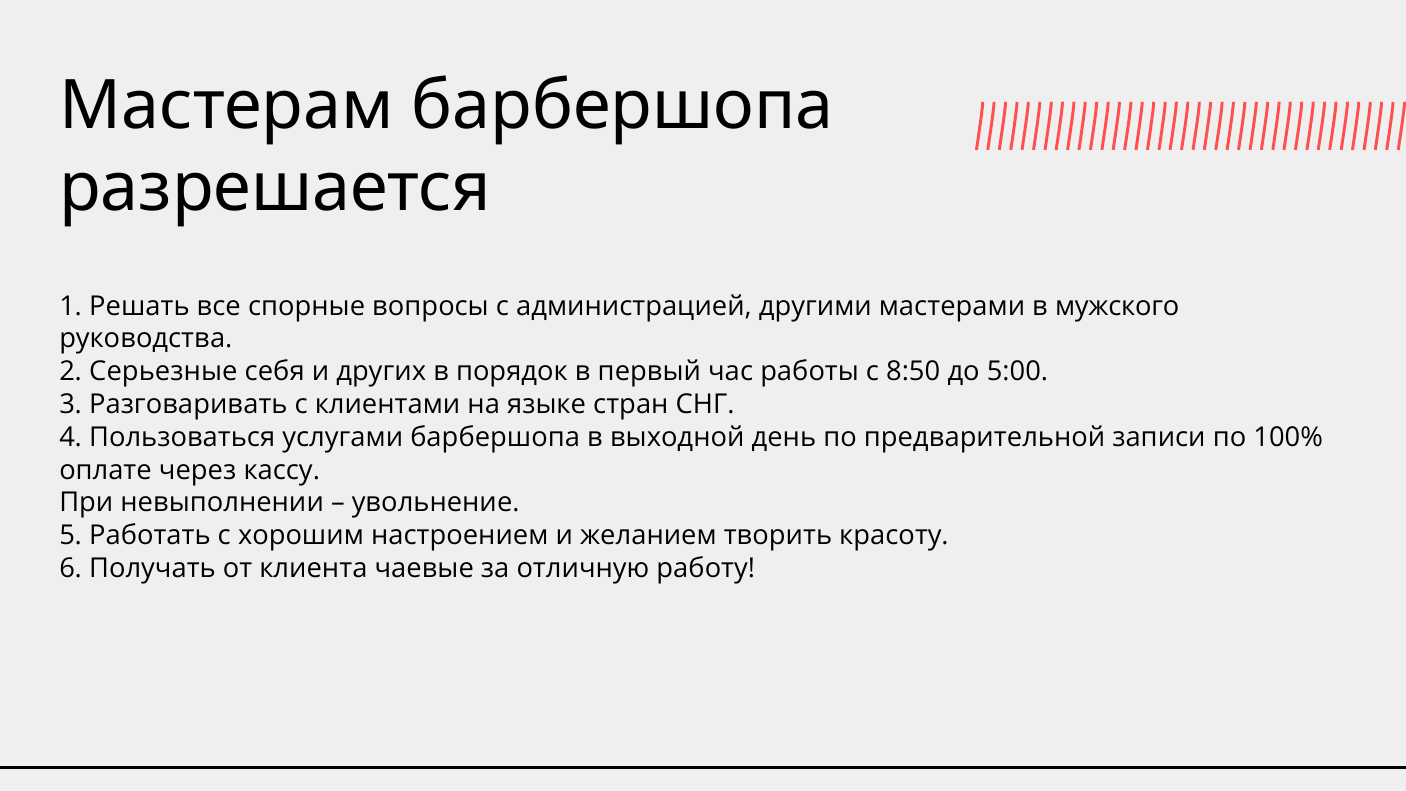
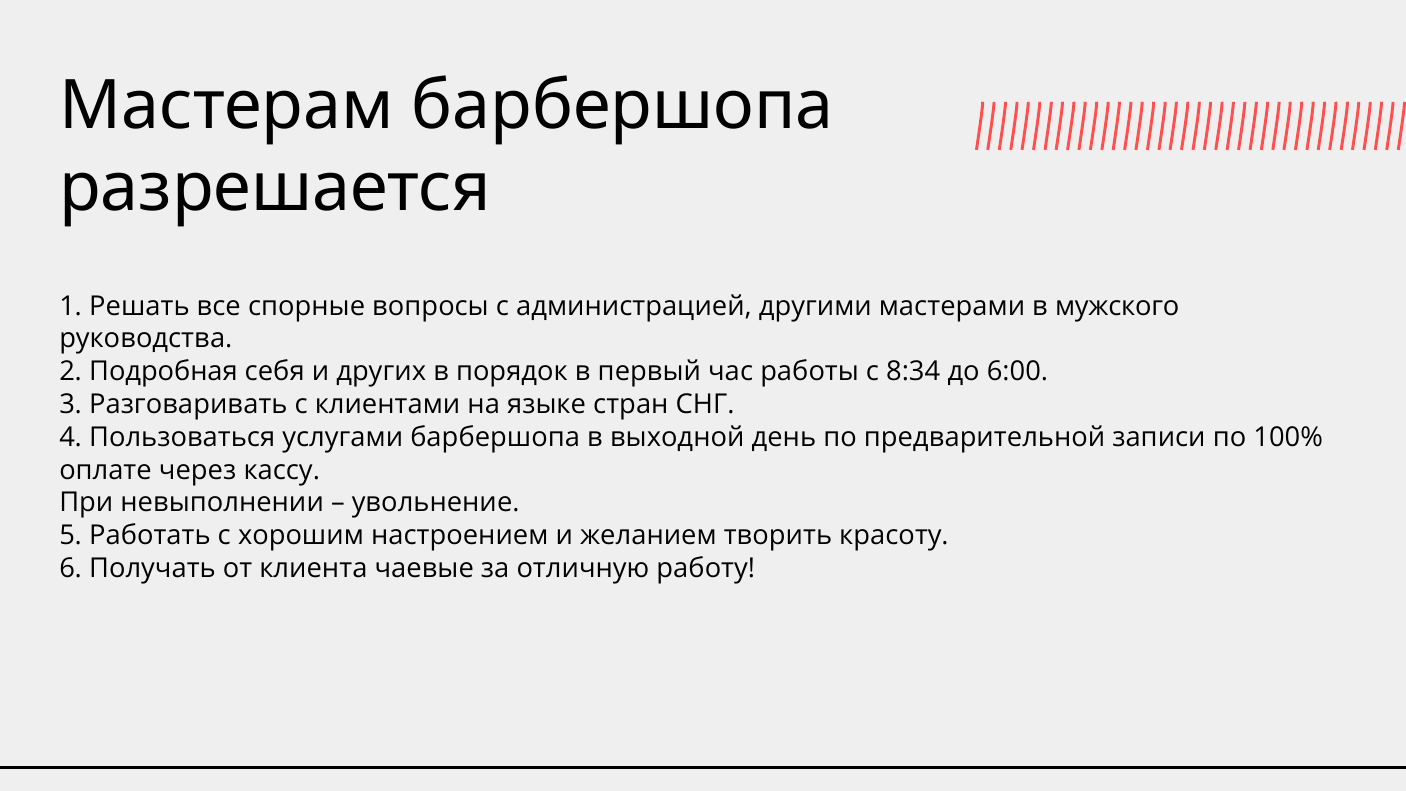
Серьезные: Серьезные -> Подробная
8:50: 8:50 -> 8:34
5:00: 5:00 -> 6:00
